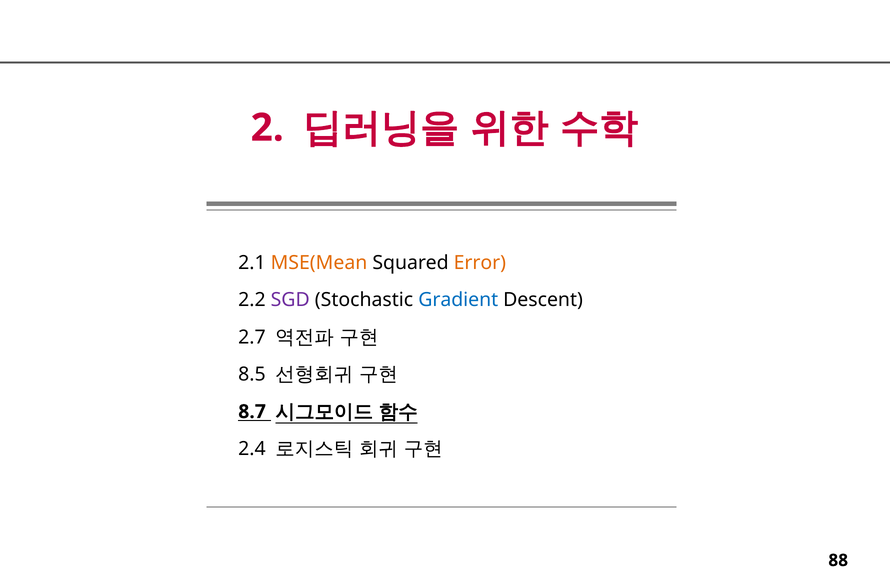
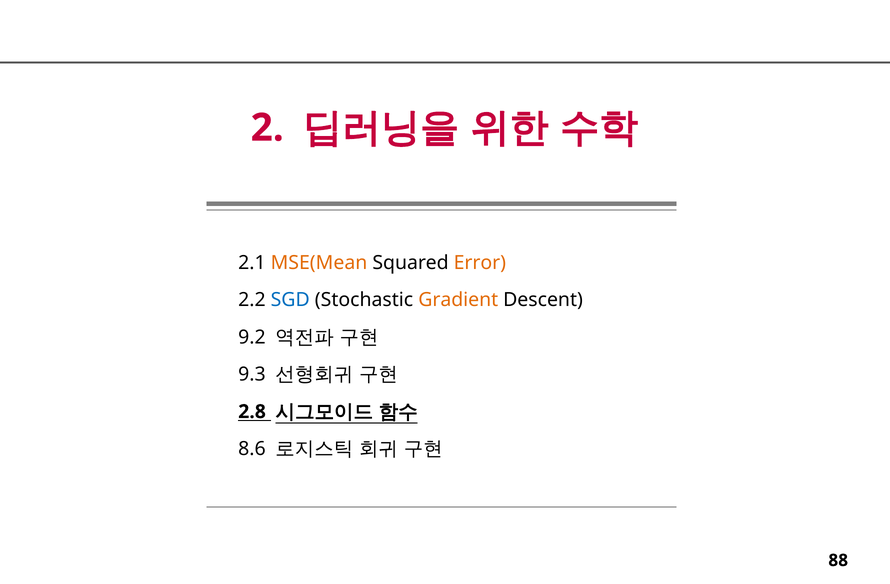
SGD colour: purple -> blue
Gradient colour: blue -> orange
2.7: 2.7 -> 9.2
8.5: 8.5 -> 9.3
8.7: 8.7 -> 2.8
2.4: 2.4 -> 8.6
